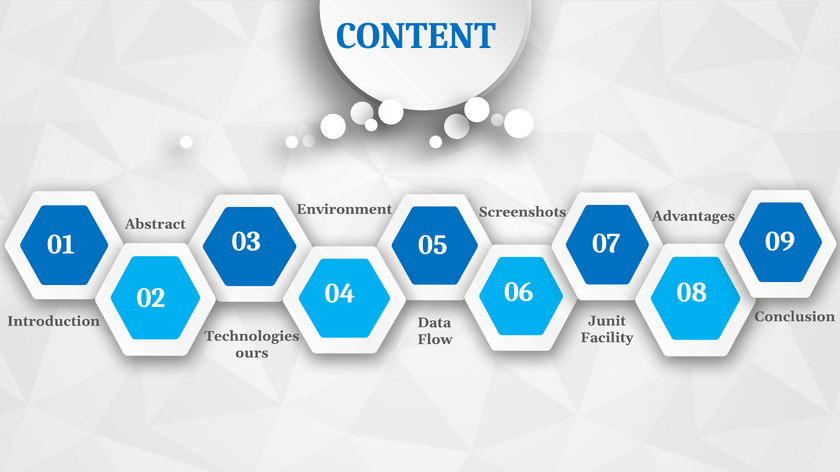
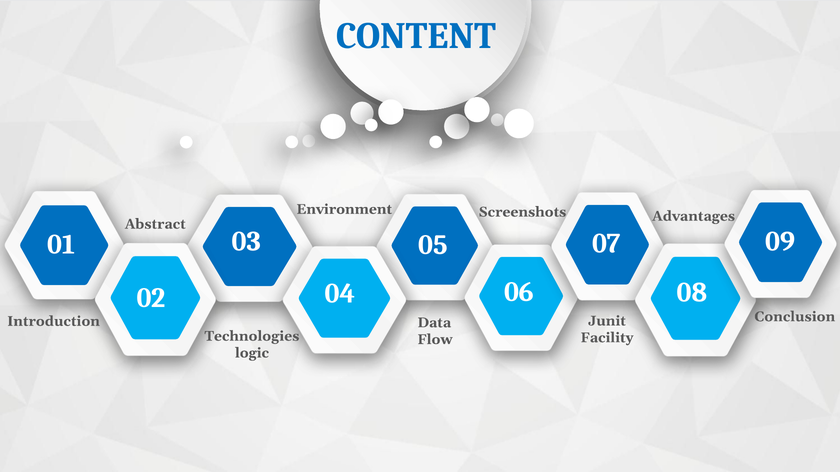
ours: ours -> logic
